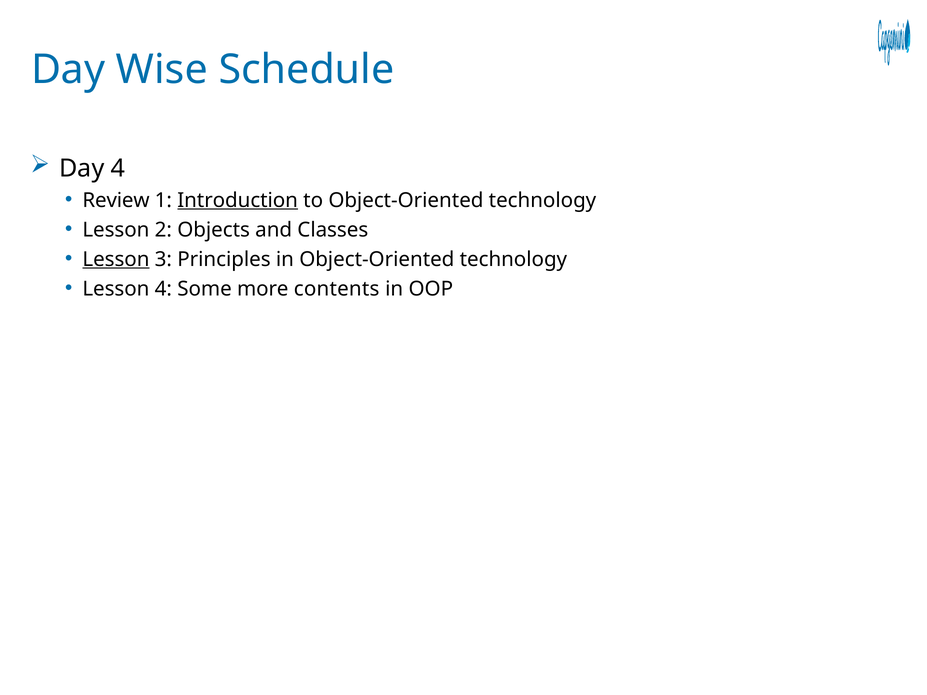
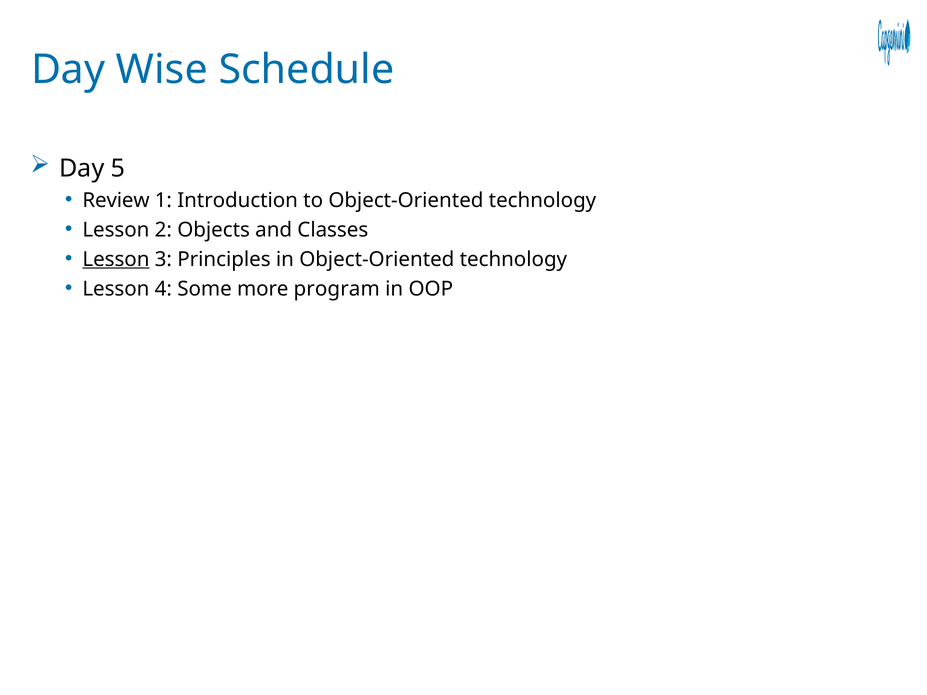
Day 4: 4 -> 5
Introduction underline: present -> none
contents: contents -> program
